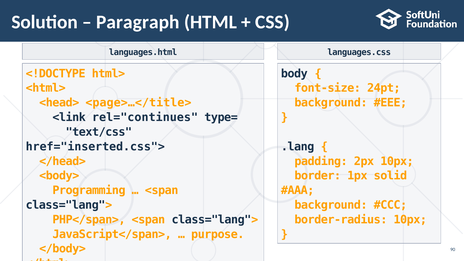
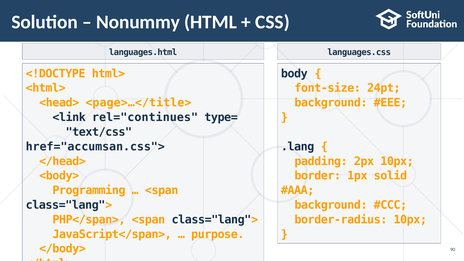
Paragraph: Paragraph -> Nonummy
href="inserted.css">: href="inserted.css"> -> href="accumsan.css">
